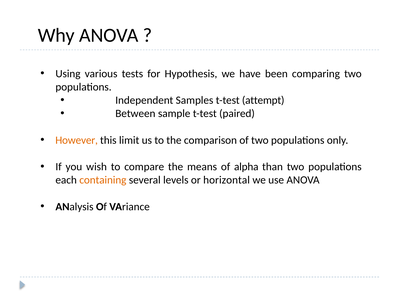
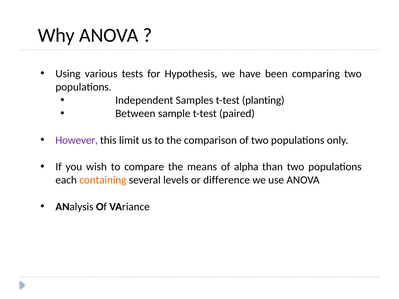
attempt: attempt -> planting
However colour: orange -> purple
horizontal: horizontal -> difference
